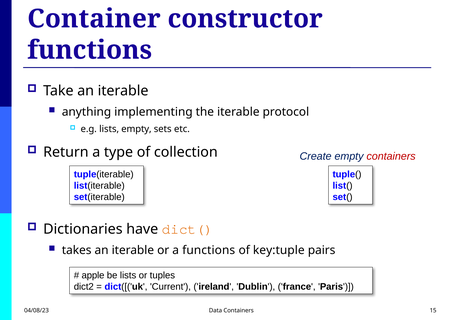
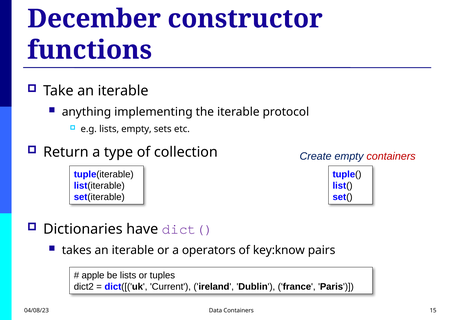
Container: Container -> December
dict( colour: orange -> purple
a functions: functions -> operators
key:tuple: key:tuple -> key:know
